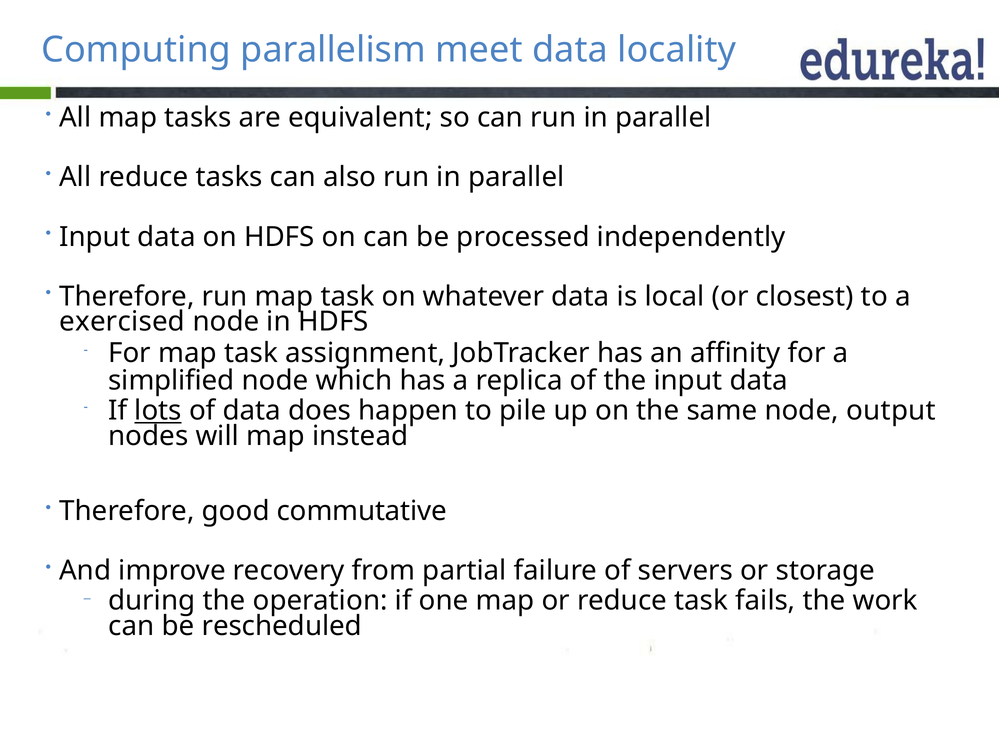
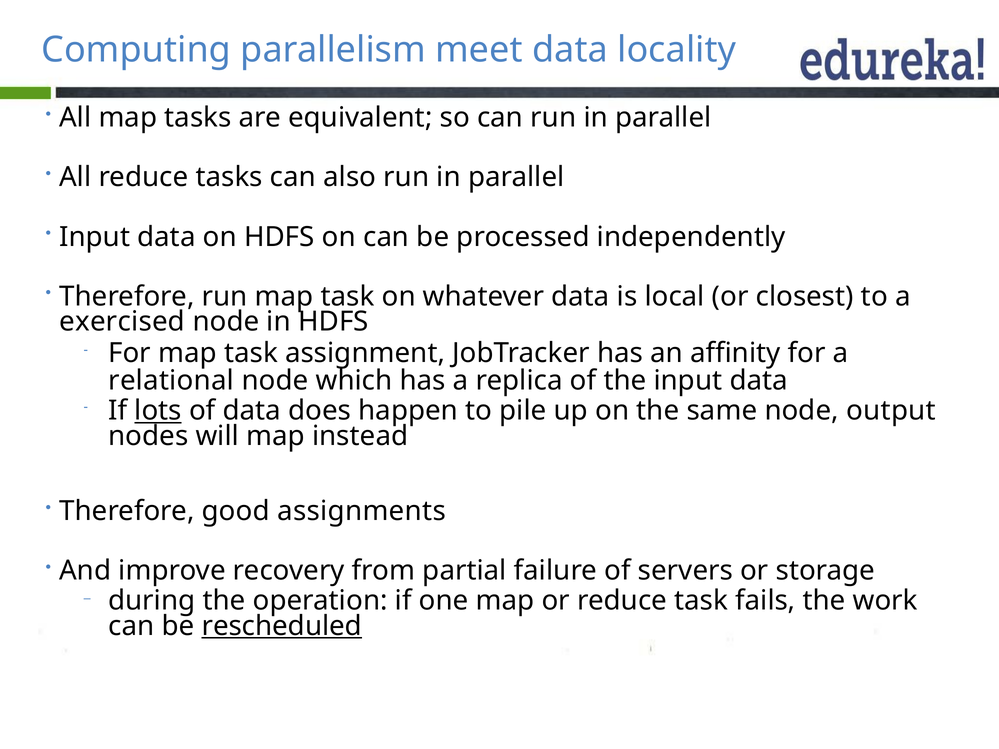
simplified: simplified -> relational
commutative: commutative -> assignments
rescheduled underline: none -> present
